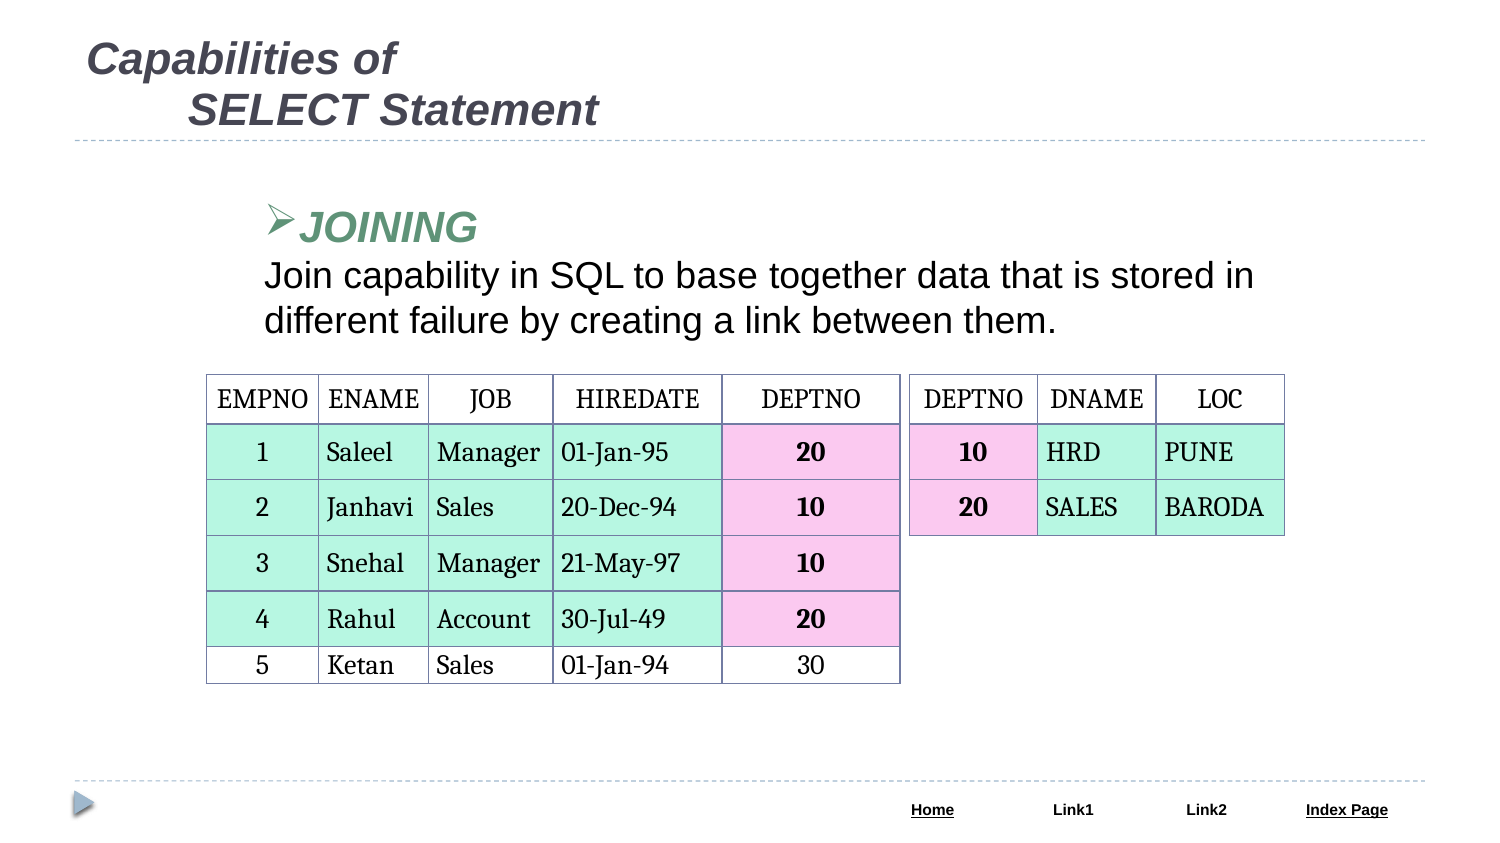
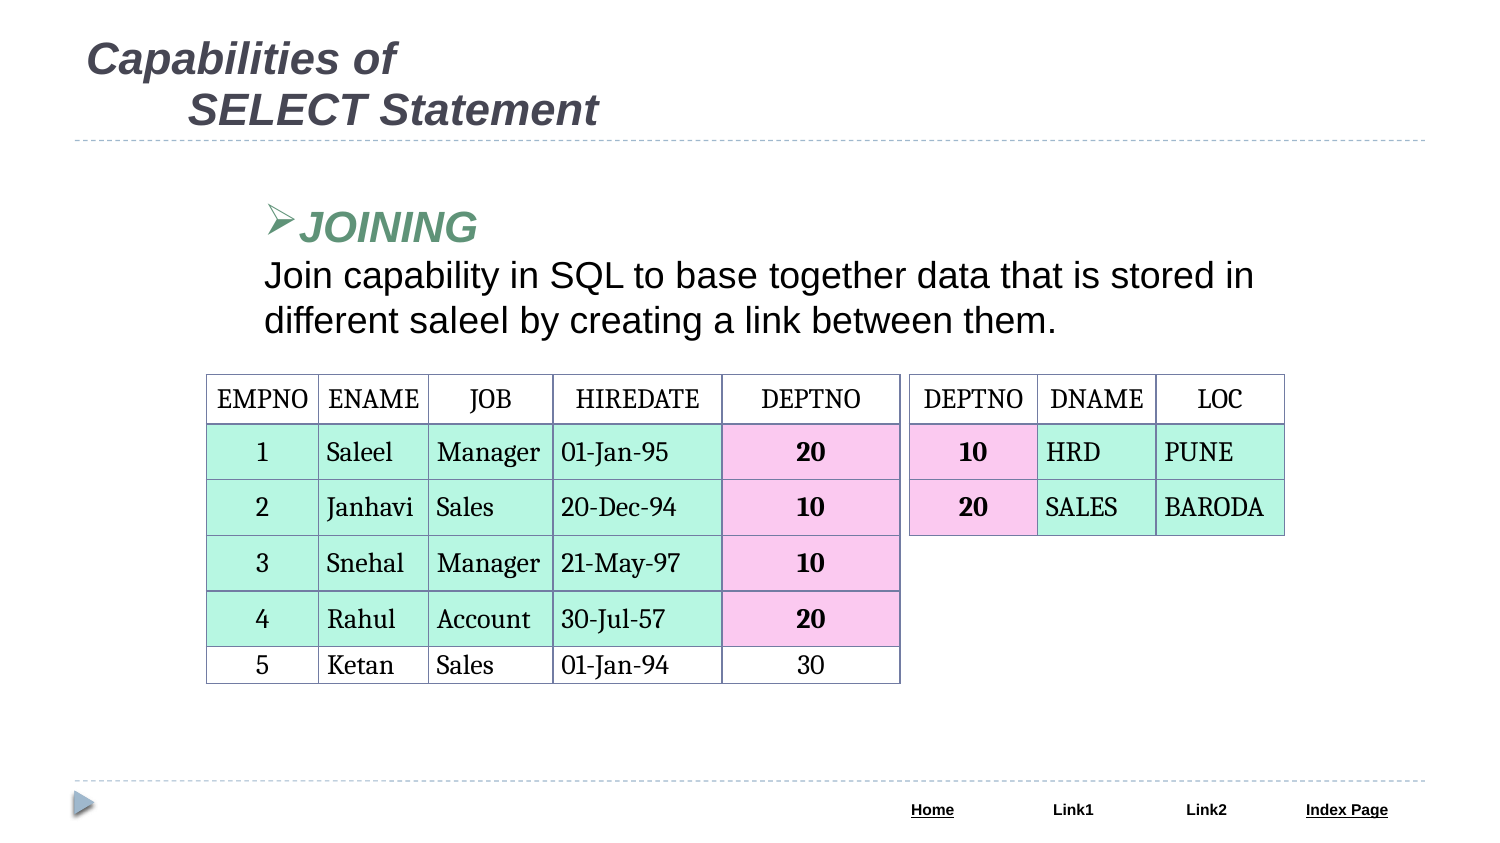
different failure: failure -> saleel
30-Jul-49: 30-Jul-49 -> 30-Jul-57
